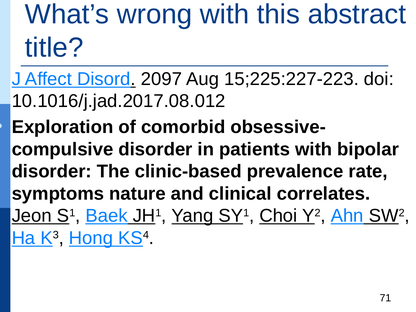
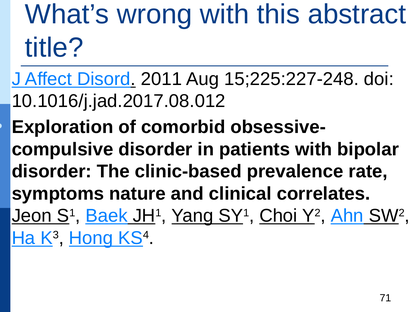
2097: 2097 -> 2011
15;225:227-223: 15;225:227-223 -> 15;225:227-248
